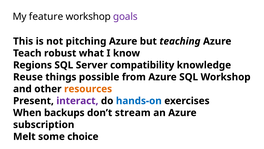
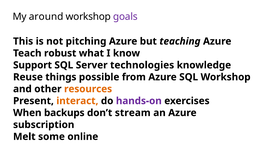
feature: feature -> around
Regions: Regions -> Support
compatibility: compatibility -> technologies
interact colour: purple -> orange
hands-on colour: blue -> purple
choice: choice -> online
